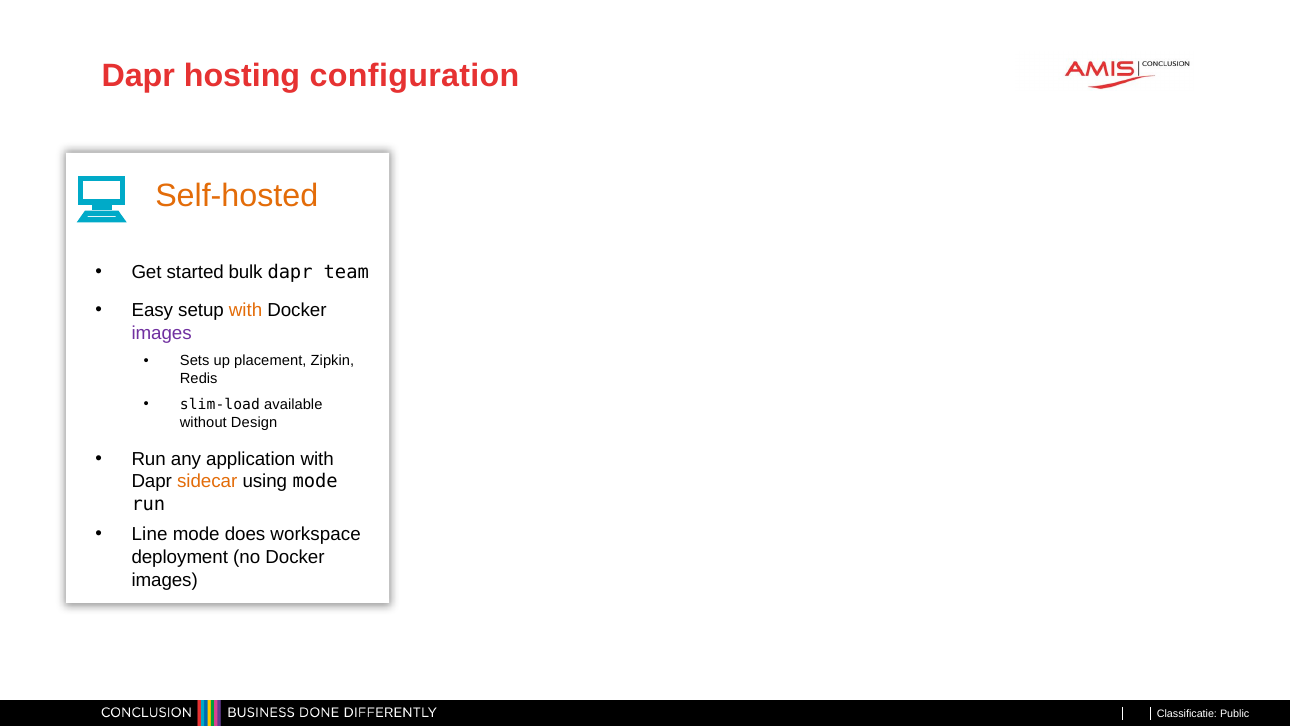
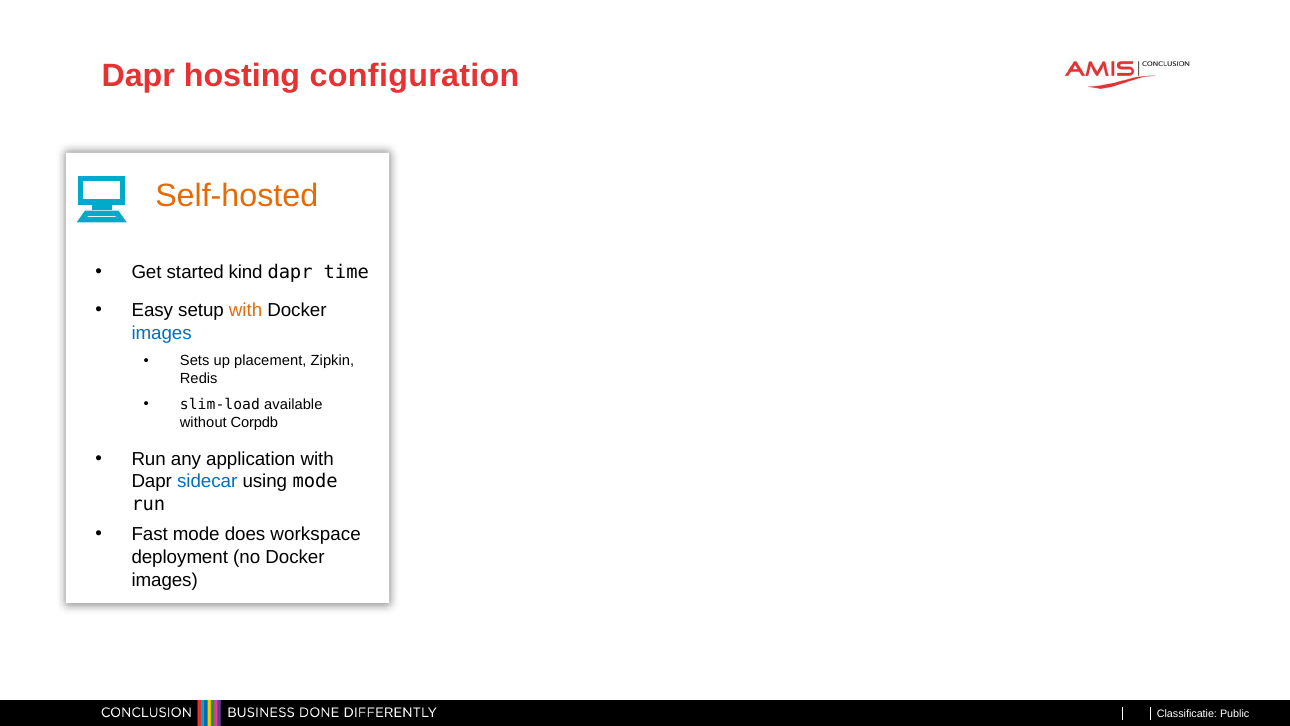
bulk: bulk -> kind
team: team -> time
images at (162, 333) colour: purple -> blue
Design: Design -> Corpdb
sidecar colour: orange -> blue
Line: Line -> Fast
